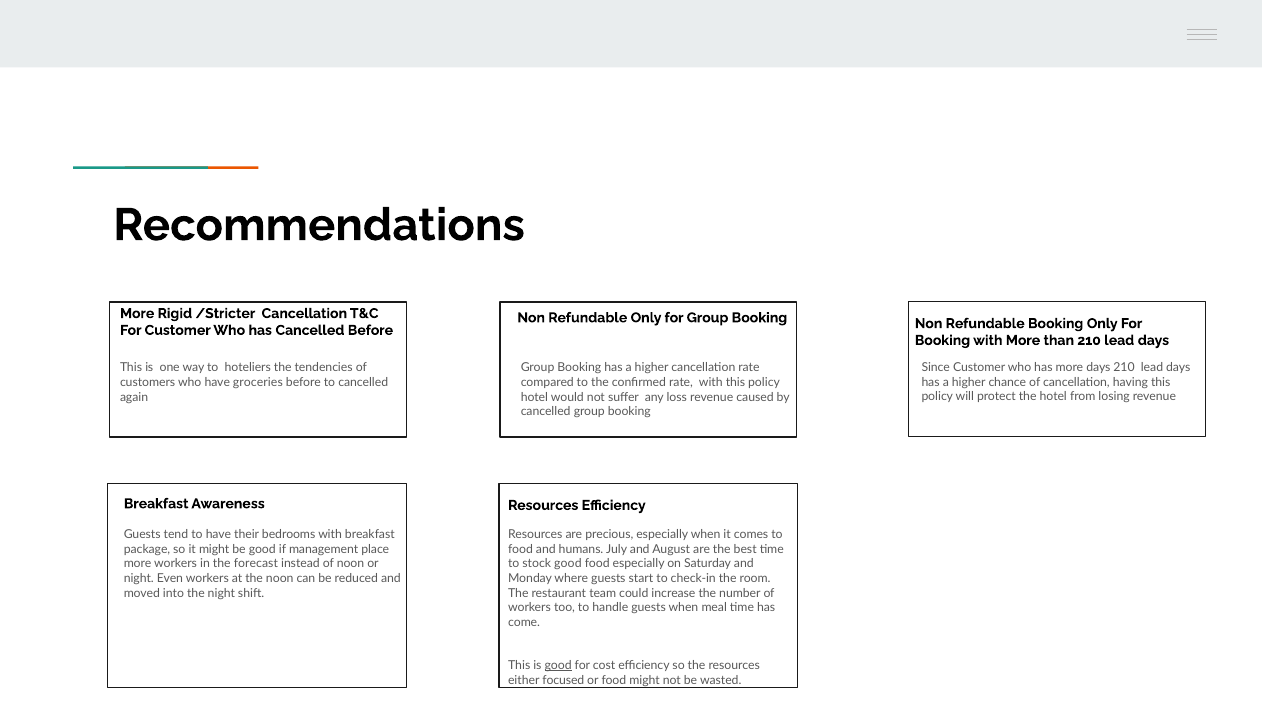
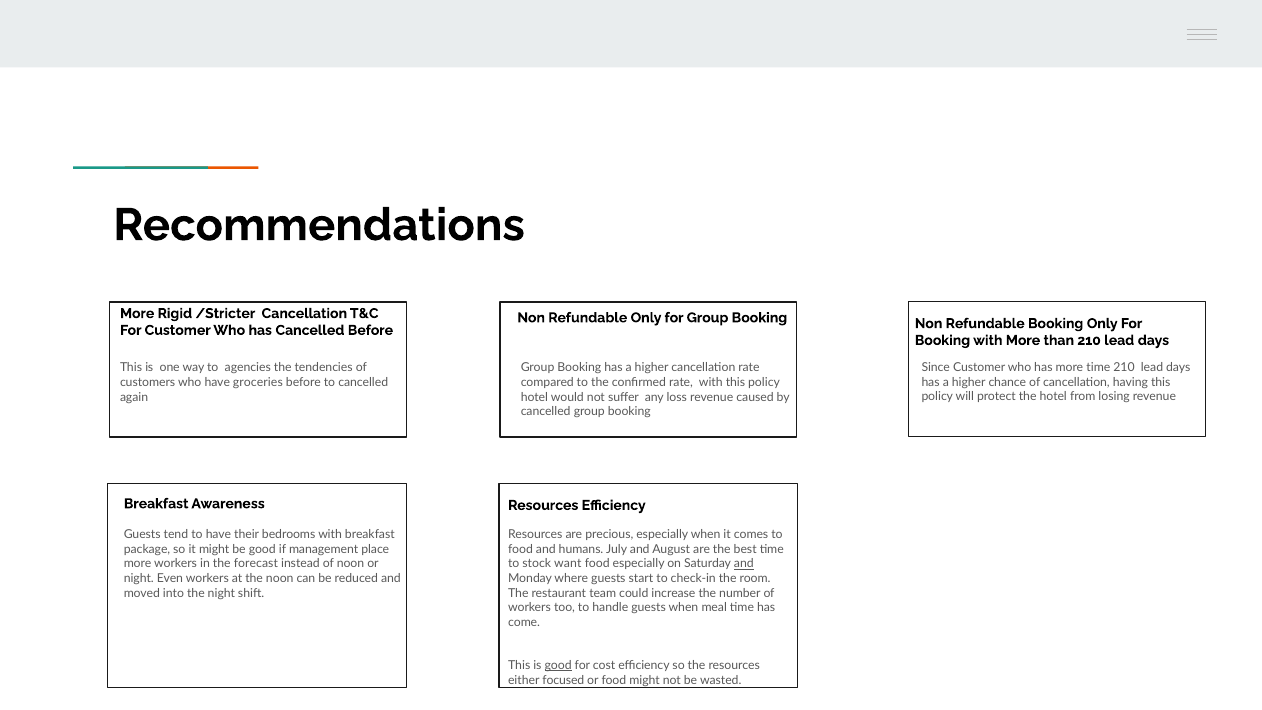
more days: days -> time
hoteliers: hoteliers -> agencies
stock good: good -> want
and at (744, 564) underline: none -> present
